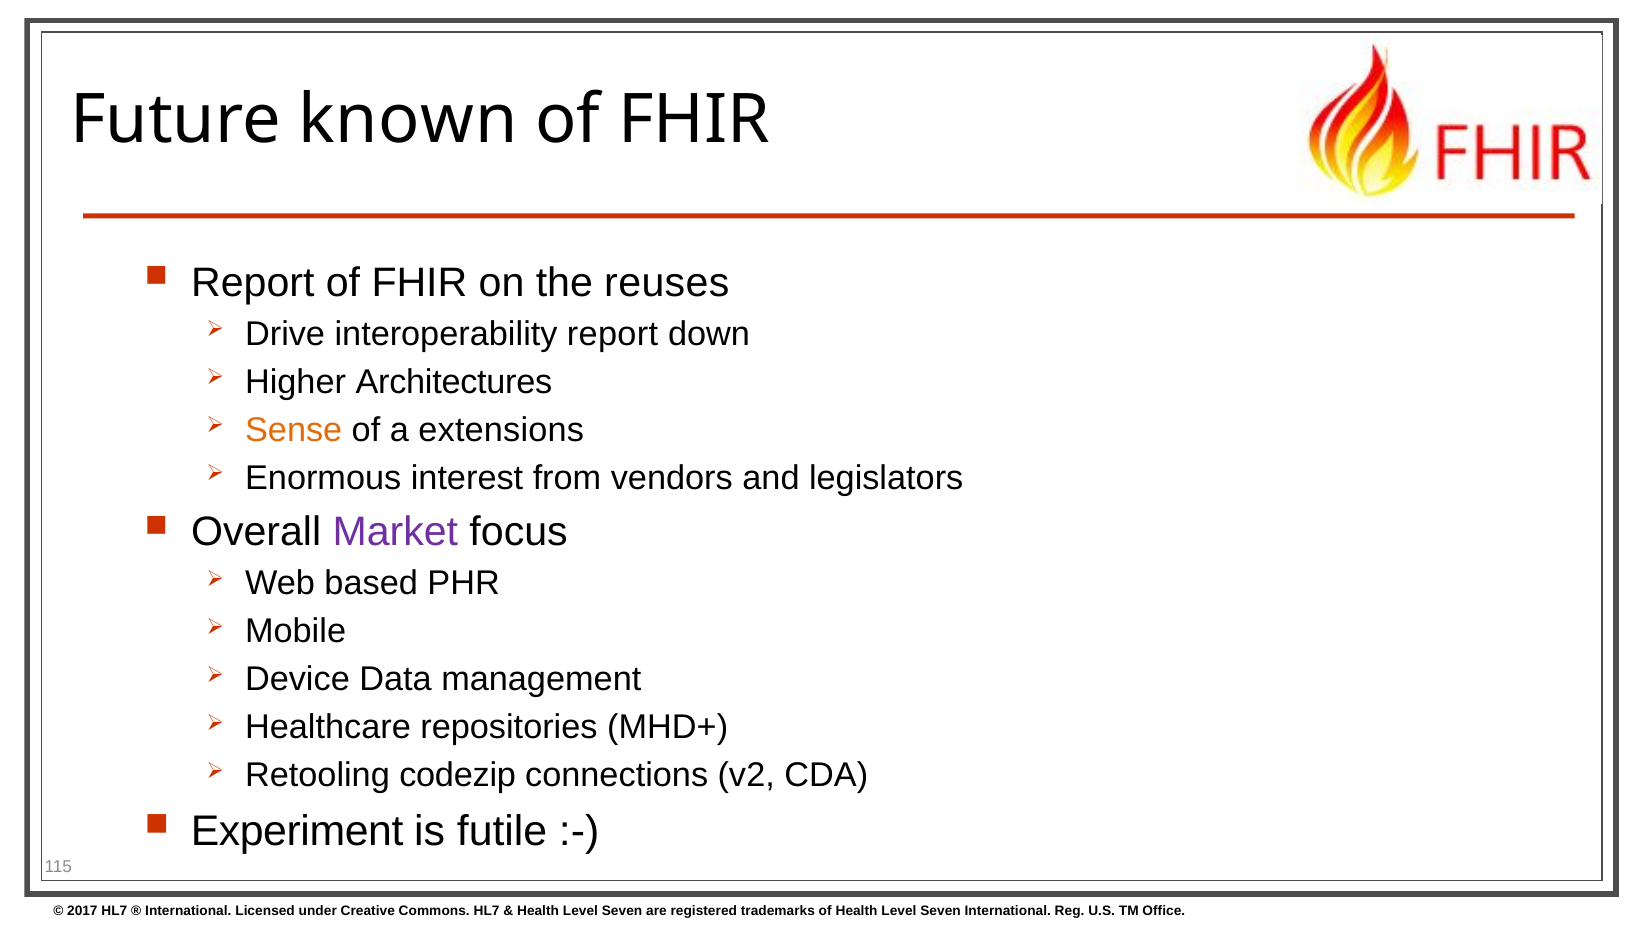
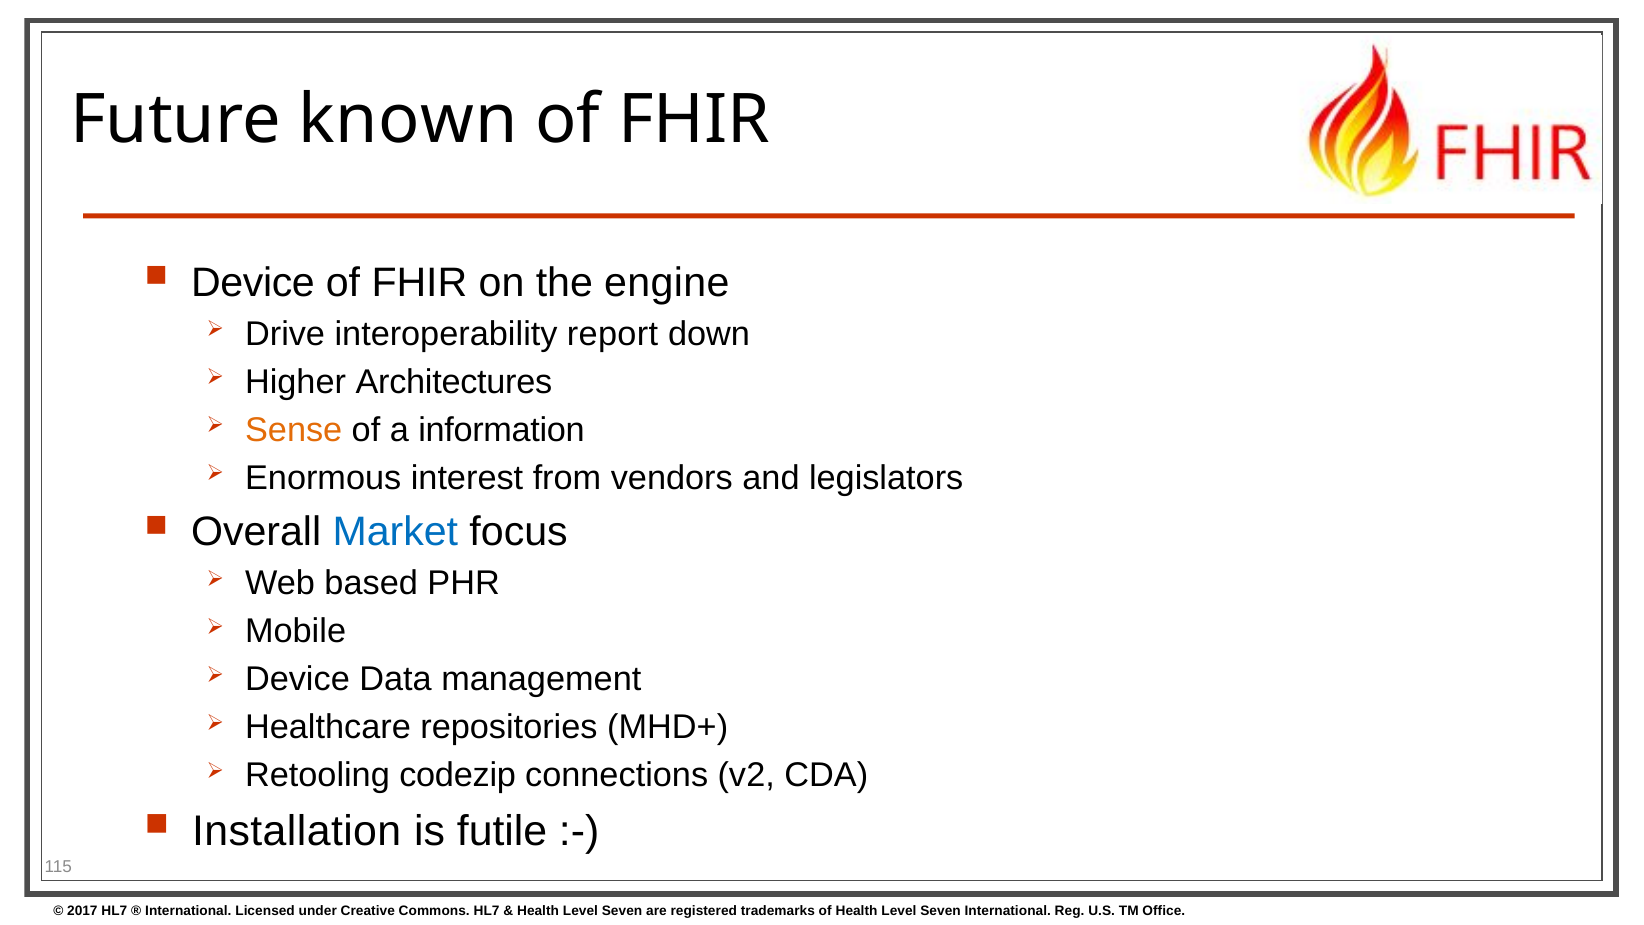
Report at (253, 282): Report -> Device
reuses: reuses -> engine
extensions: extensions -> information
Market colour: purple -> blue
Experiment: Experiment -> Installation
